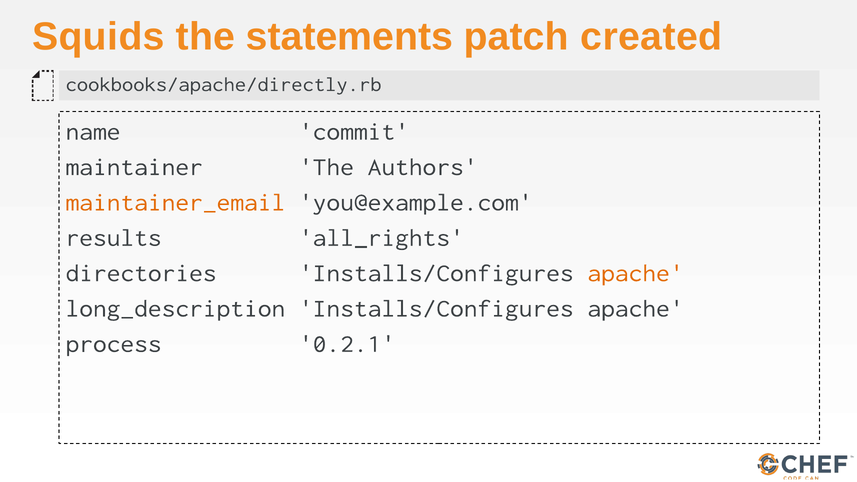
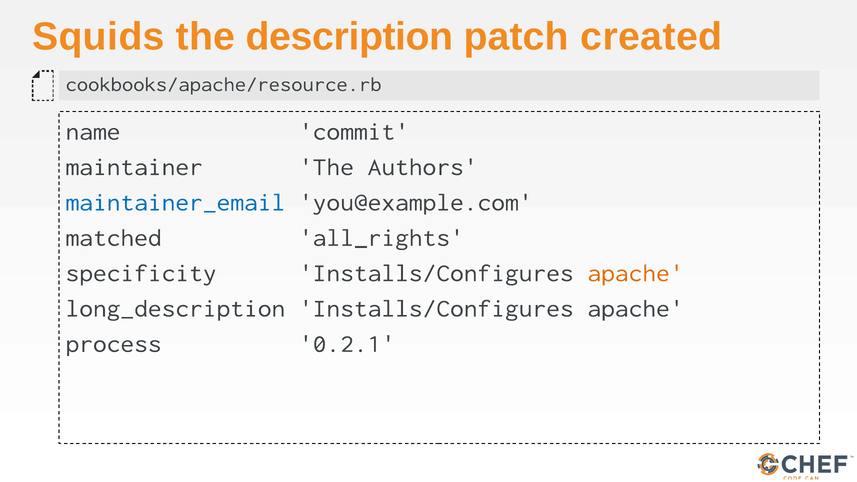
statements: statements -> description
cookbooks/apache/directly.rb: cookbooks/apache/directly.rb -> cookbooks/apache/resource.rb
maintainer_email colour: orange -> blue
results: results -> matched
directories: directories -> specificity
